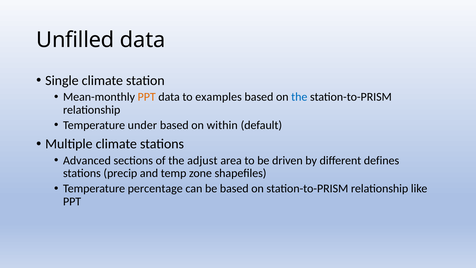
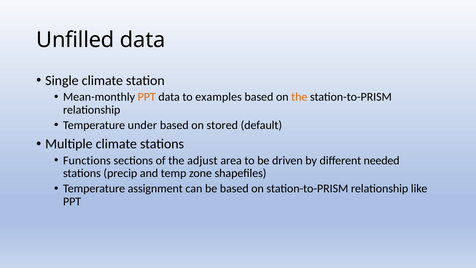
the at (299, 97) colour: blue -> orange
within: within -> stored
Advanced: Advanced -> Functions
defines: defines -> needed
percentage: percentage -> assignment
